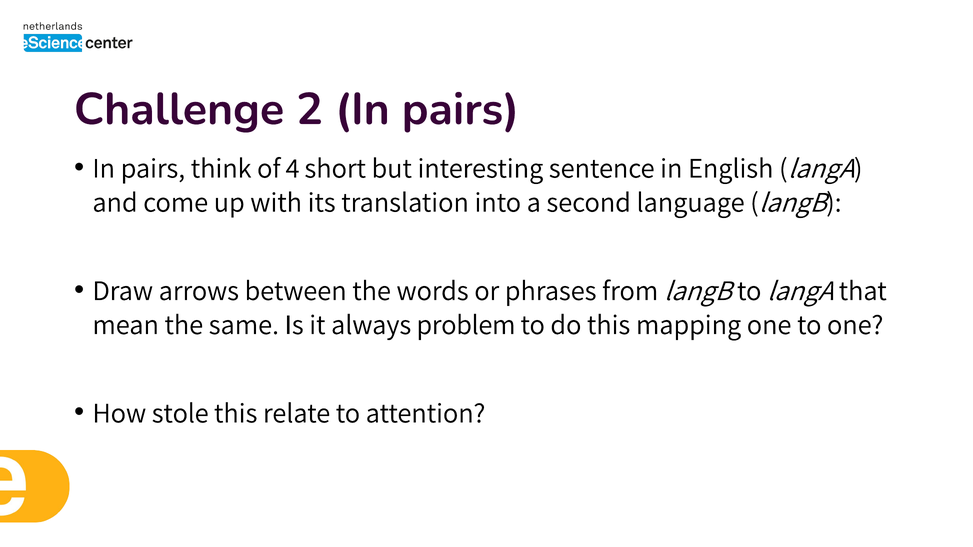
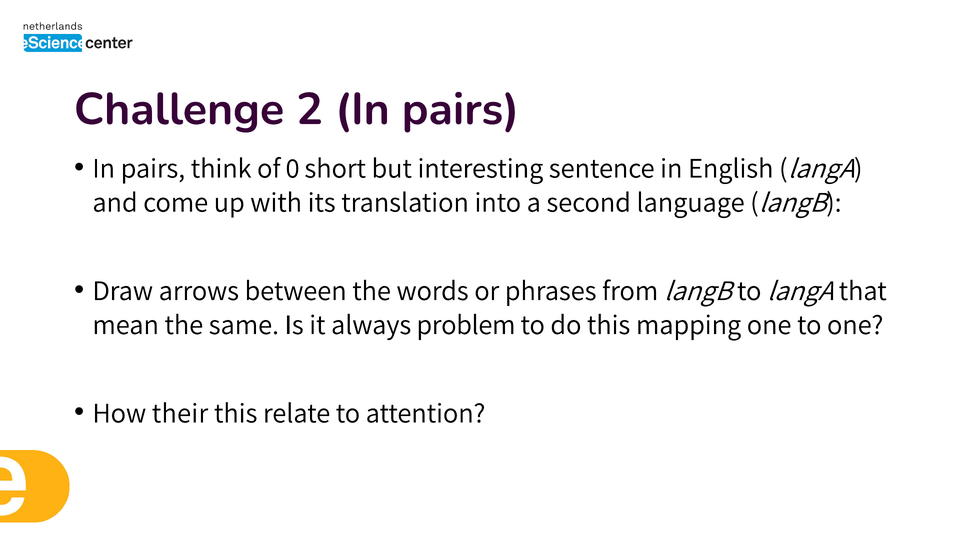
4: 4 -> 0
stole: stole -> their
